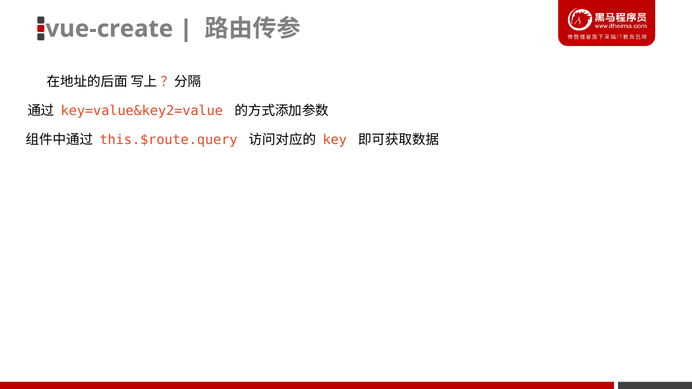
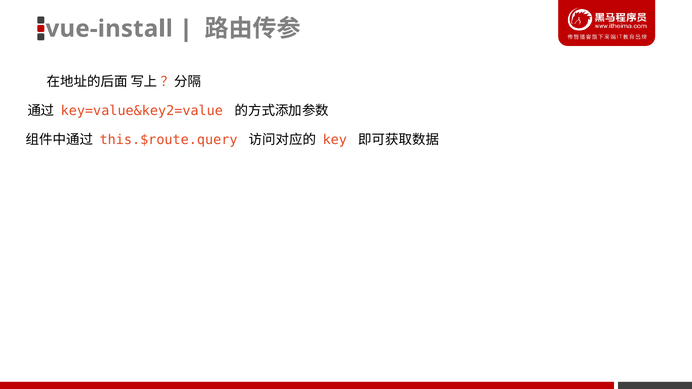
vue-create: vue-create -> vue-install
